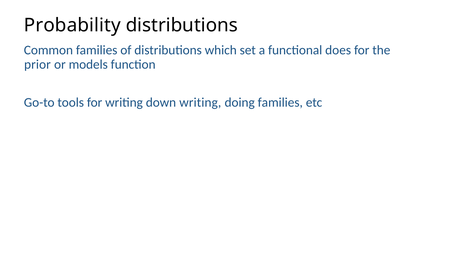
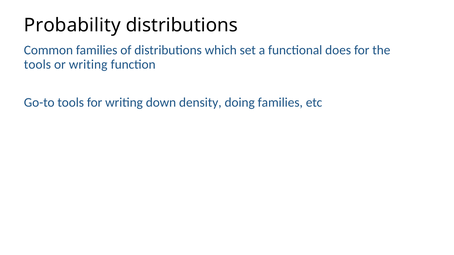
prior at (37, 65): prior -> tools
or models: models -> writing
down writing: writing -> density
